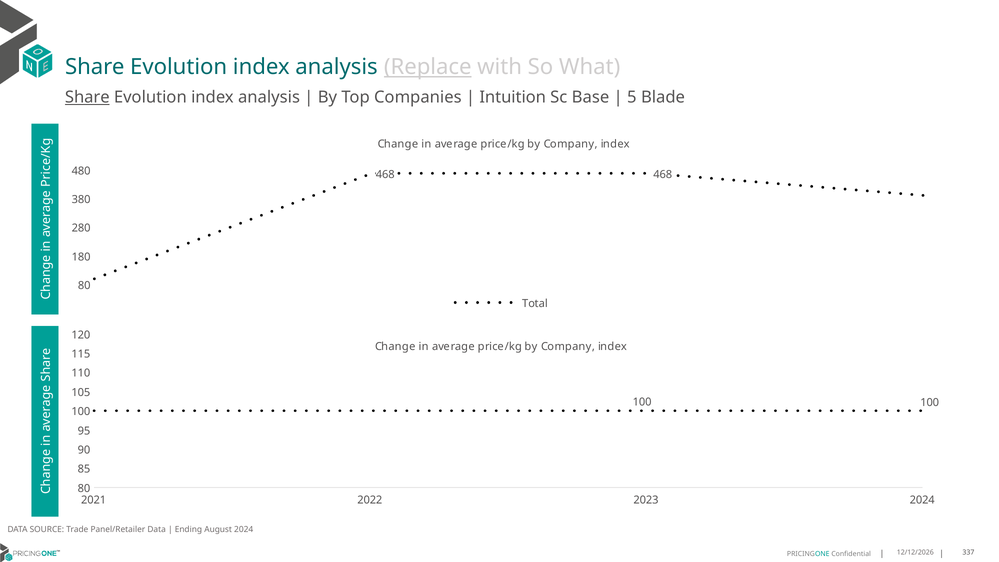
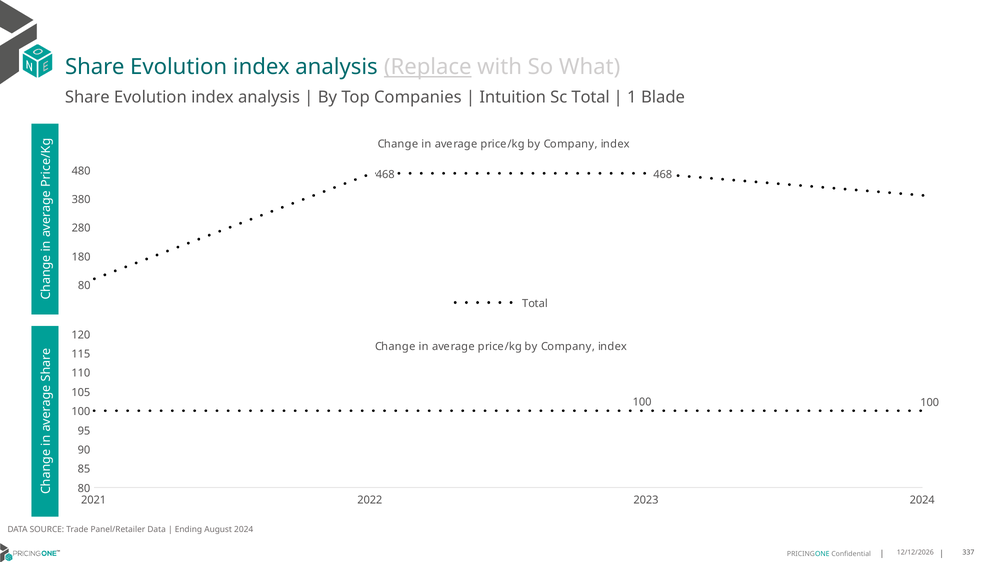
Share at (87, 97) underline: present -> none
Sc Base: Base -> Total
5: 5 -> 1
